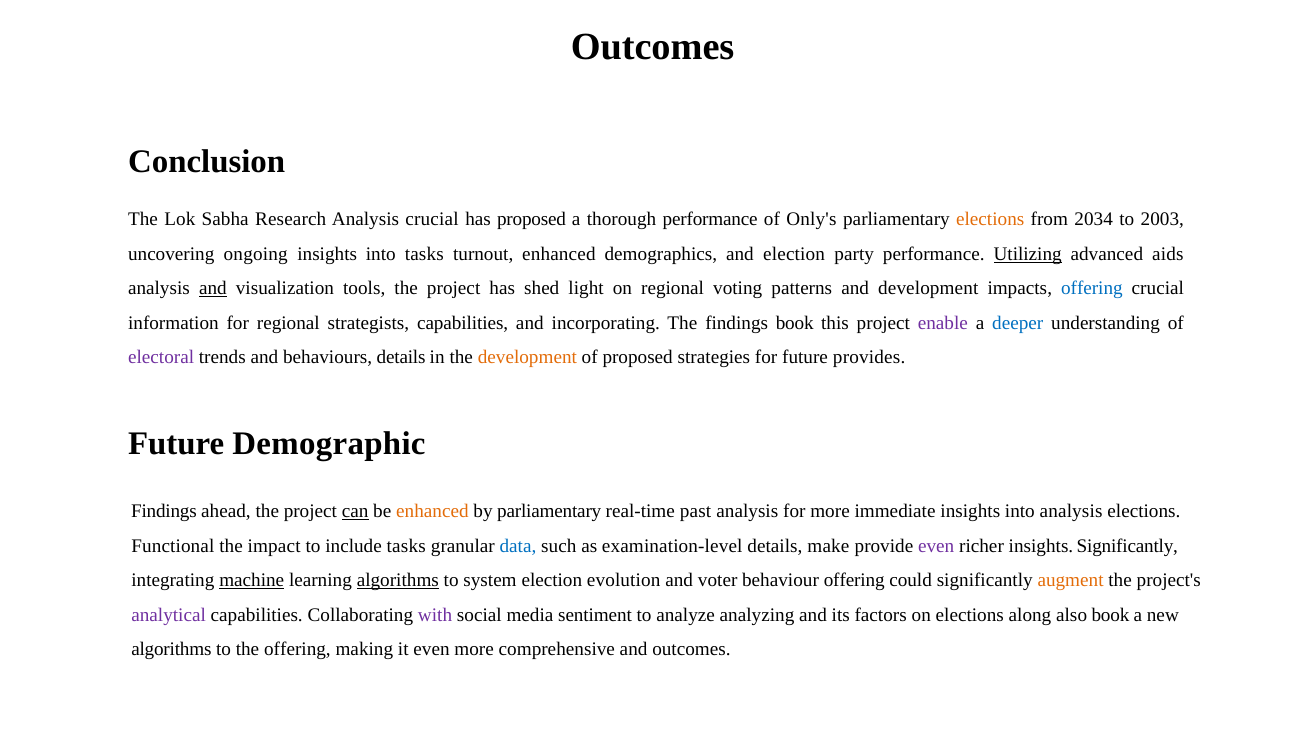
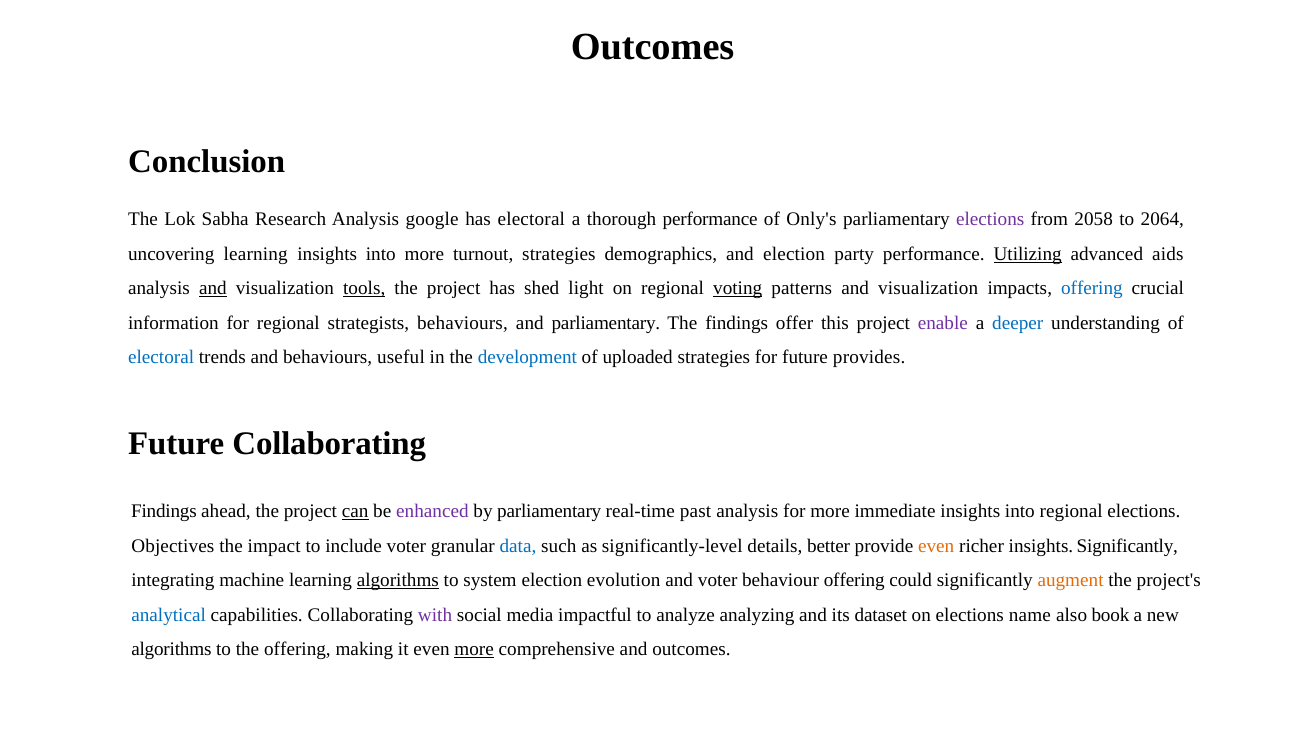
Analysis crucial: crucial -> google
has proposed: proposed -> electoral
elections at (990, 219) colour: orange -> purple
2034: 2034 -> 2058
2003: 2003 -> 2064
uncovering ongoing: ongoing -> learning
into tasks: tasks -> more
turnout enhanced: enhanced -> strategies
tools underline: none -> present
voting underline: none -> present
patterns and development: development -> visualization
strategists capabilities: capabilities -> behaviours
and incorporating: incorporating -> parliamentary
findings book: book -> offer
electoral at (161, 357) colour: purple -> blue
behaviours details: details -> useful
development at (527, 357) colour: orange -> blue
of proposed: proposed -> uploaded
Future Demographic: Demographic -> Collaborating
enhanced at (432, 511) colour: orange -> purple
into analysis: analysis -> regional
Functional: Functional -> Objectives
include tasks: tasks -> voter
examination-level: examination-level -> significantly-level
make: make -> better
even at (936, 546) colour: purple -> orange
machine underline: present -> none
analytical colour: purple -> blue
sentiment: sentiment -> impactful
factors: factors -> dataset
along: along -> name
more at (474, 649) underline: none -> present
